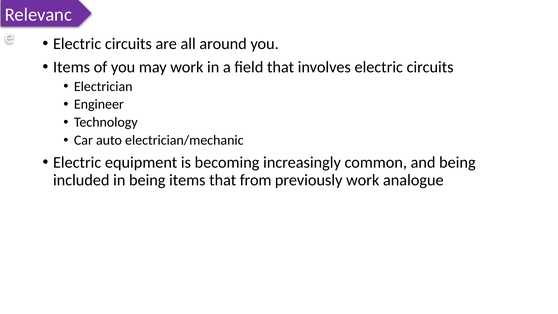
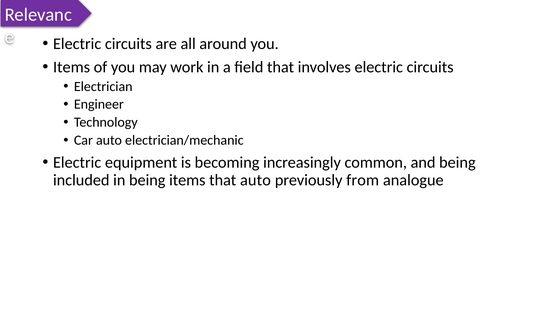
that from: from -> auto
previously work: work -> from
